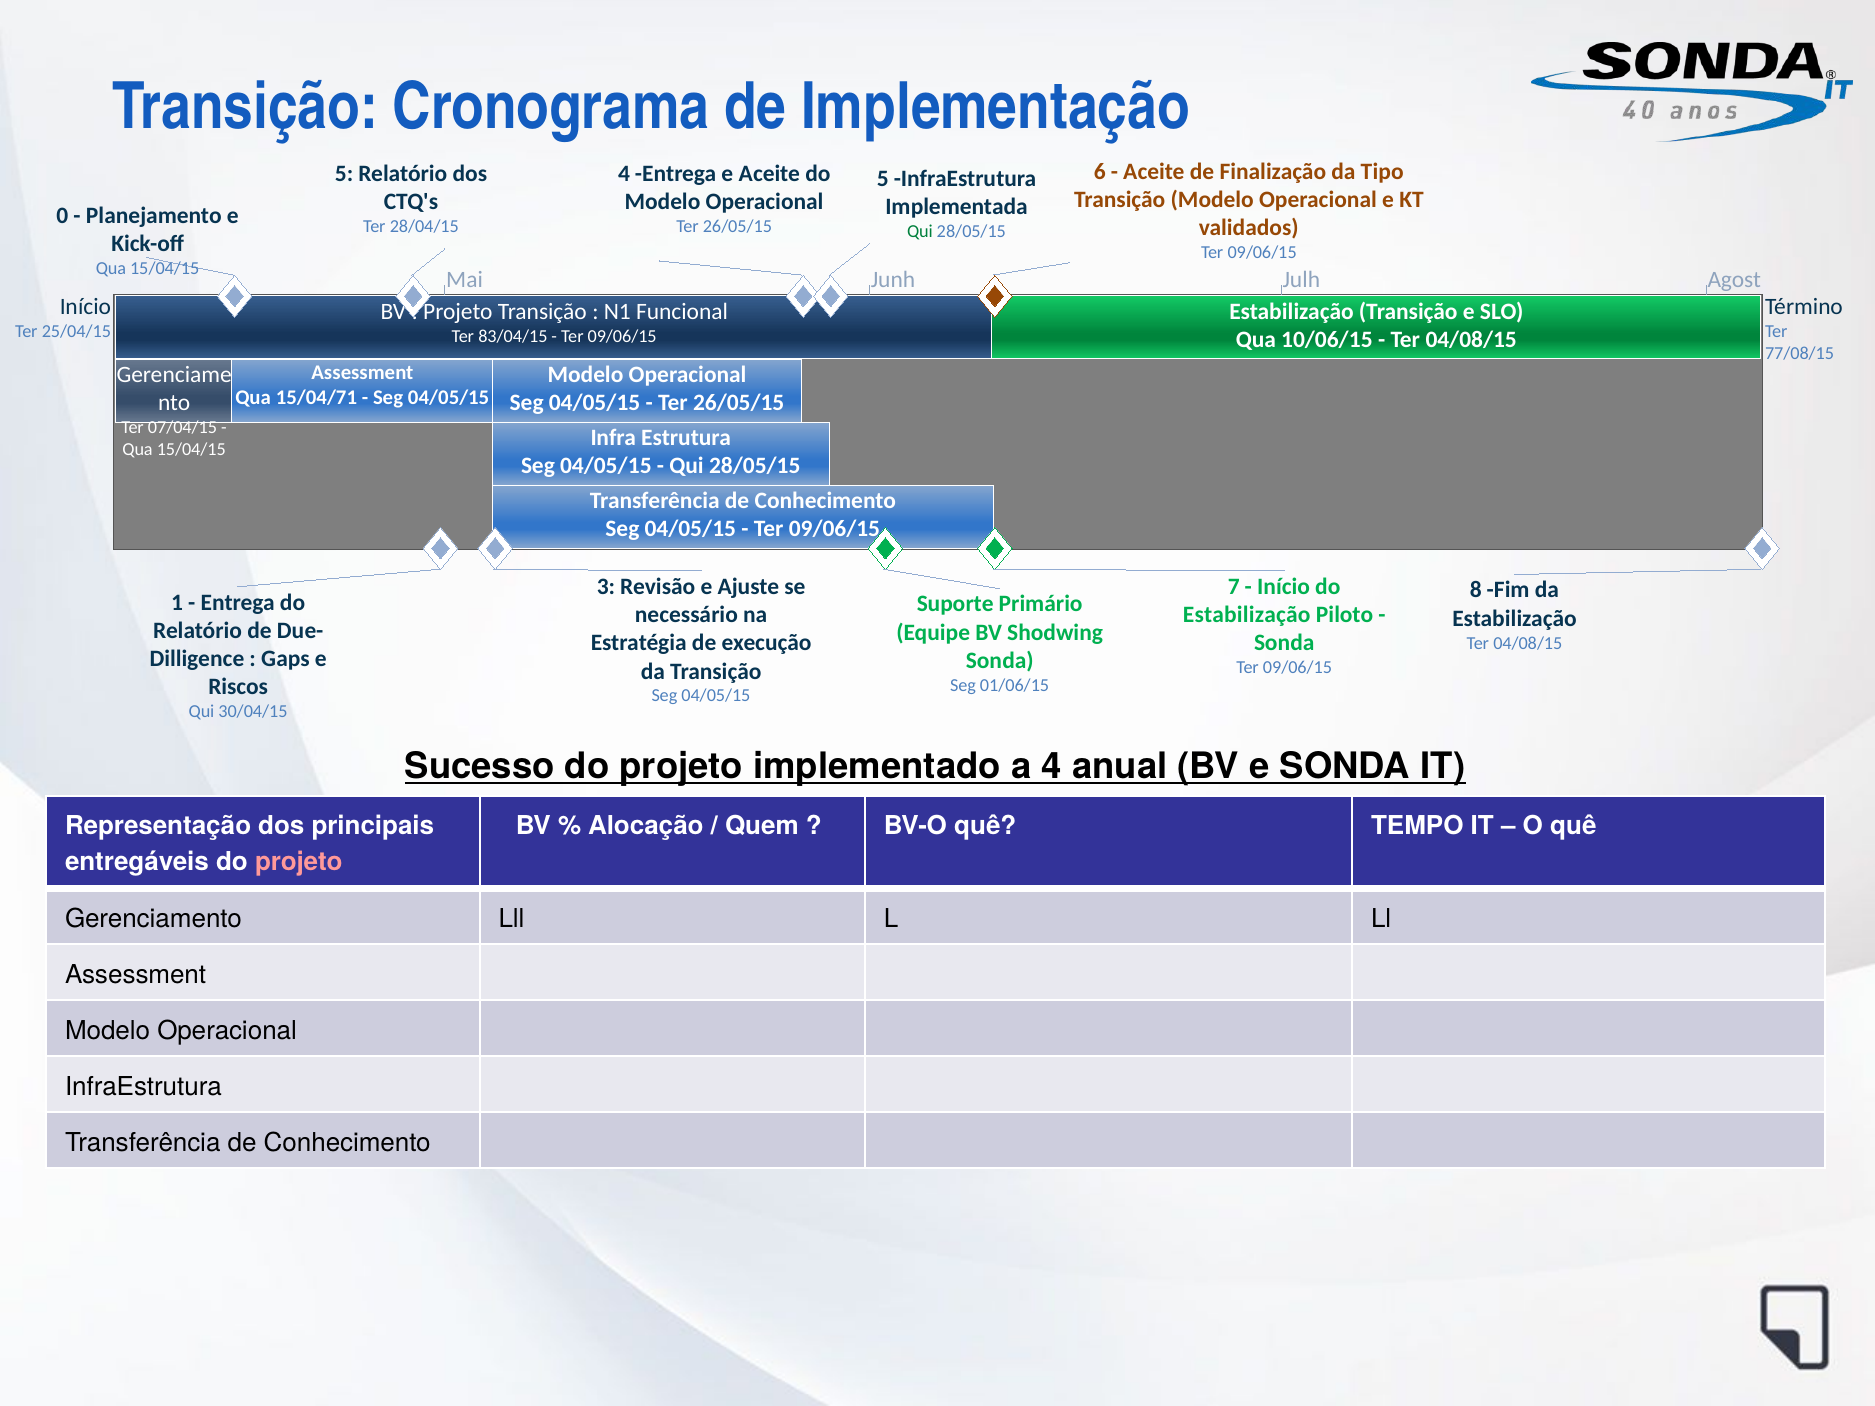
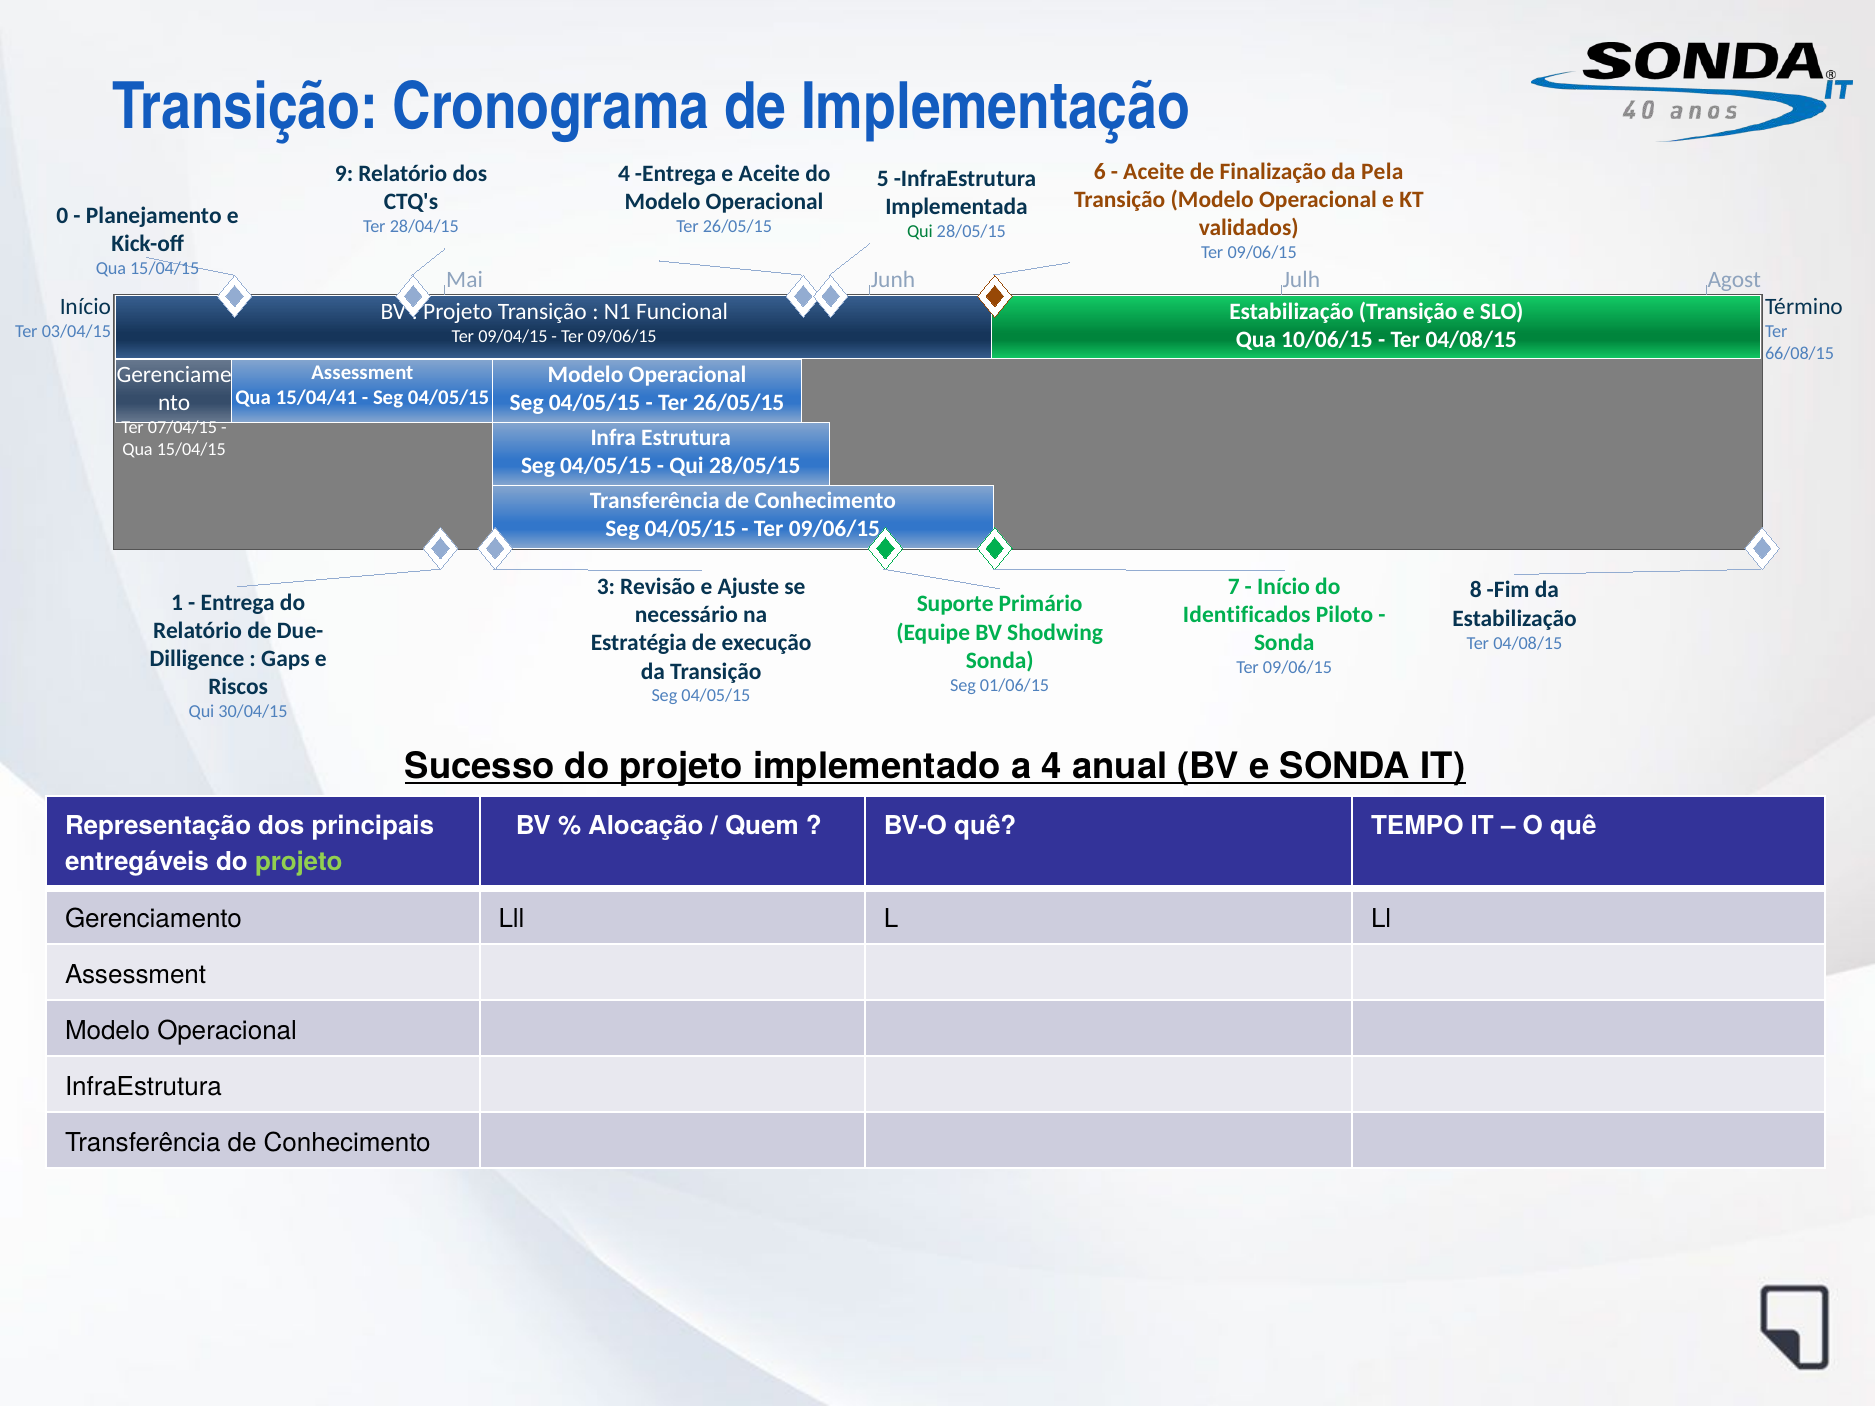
Tipo: Tipo -> Pela
5 at (344, 173): 5 -> 9
25/04/15: 25/04/15 -> 03/04/15
83/04/15: 83/04/15 -> 09/04/15
77/08/15: 77/08/15 -> 66/08/15
15/04/71: 15/04/71 -> 15/04/41
Estabilização at (1247, 615): Estabilização -> Identificados
projeto at (299, 863) colour: pink -> light green
